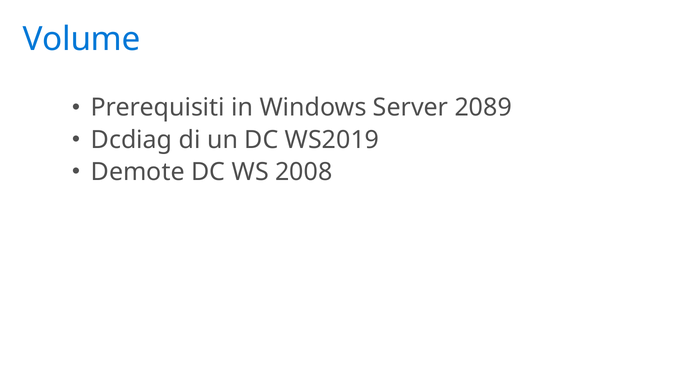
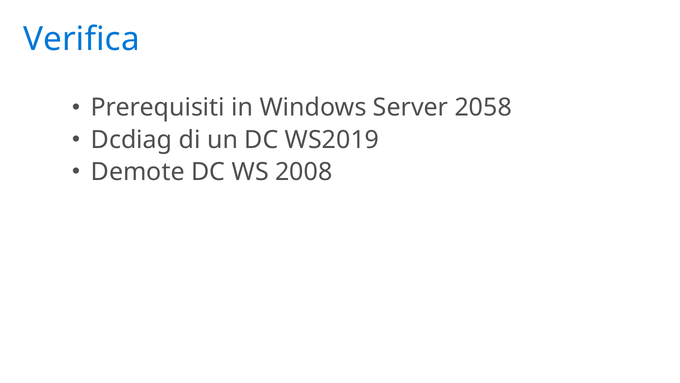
Volume: Volume -> Verifica
2089: 2089 -> 2058
